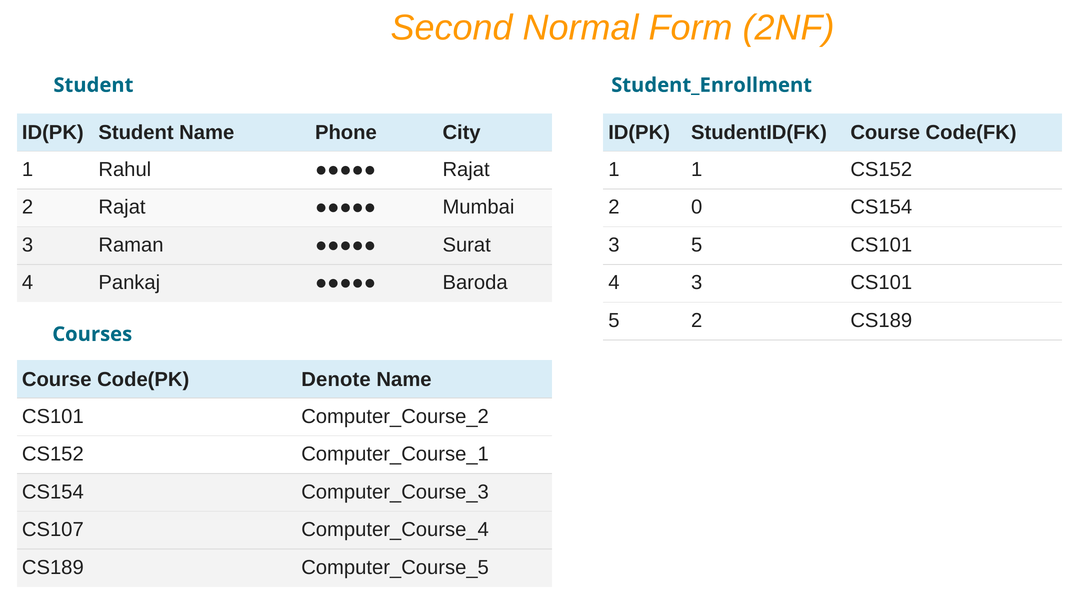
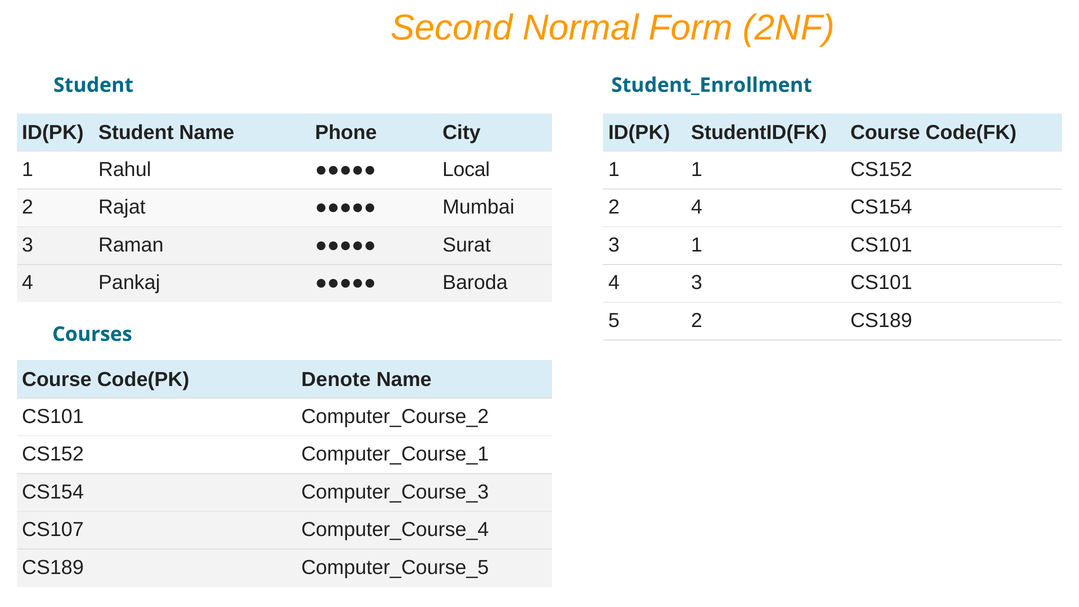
Rajat at (466, 170): Rajat -> Local
2 0: 0 -> 4
3 5: 5 -> 1
